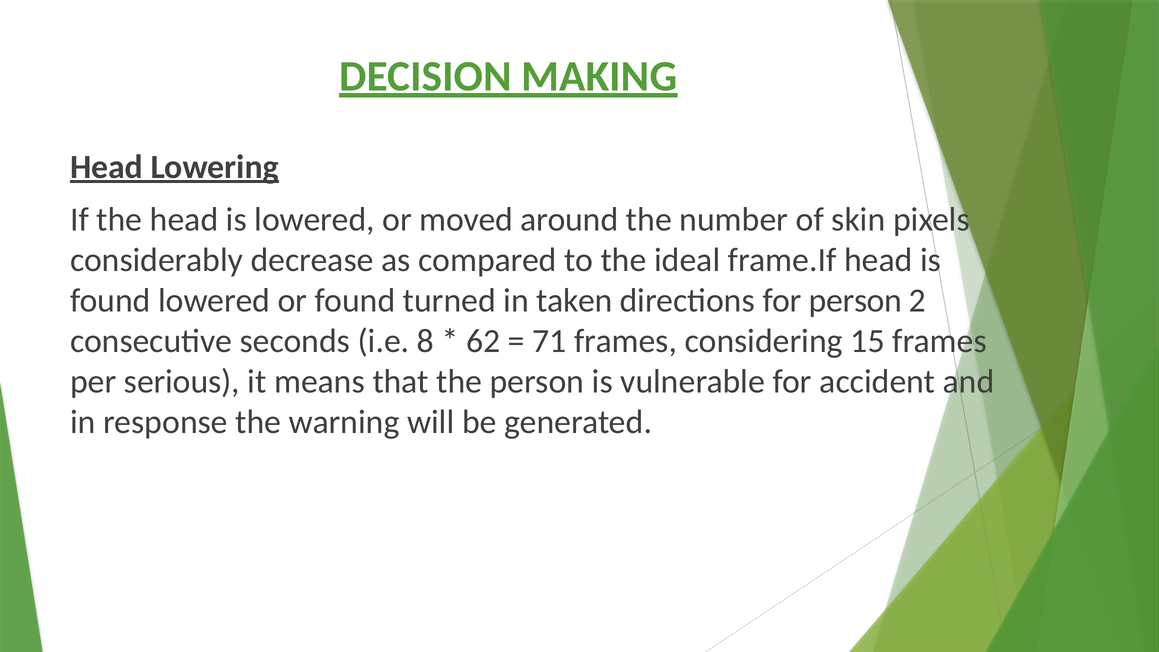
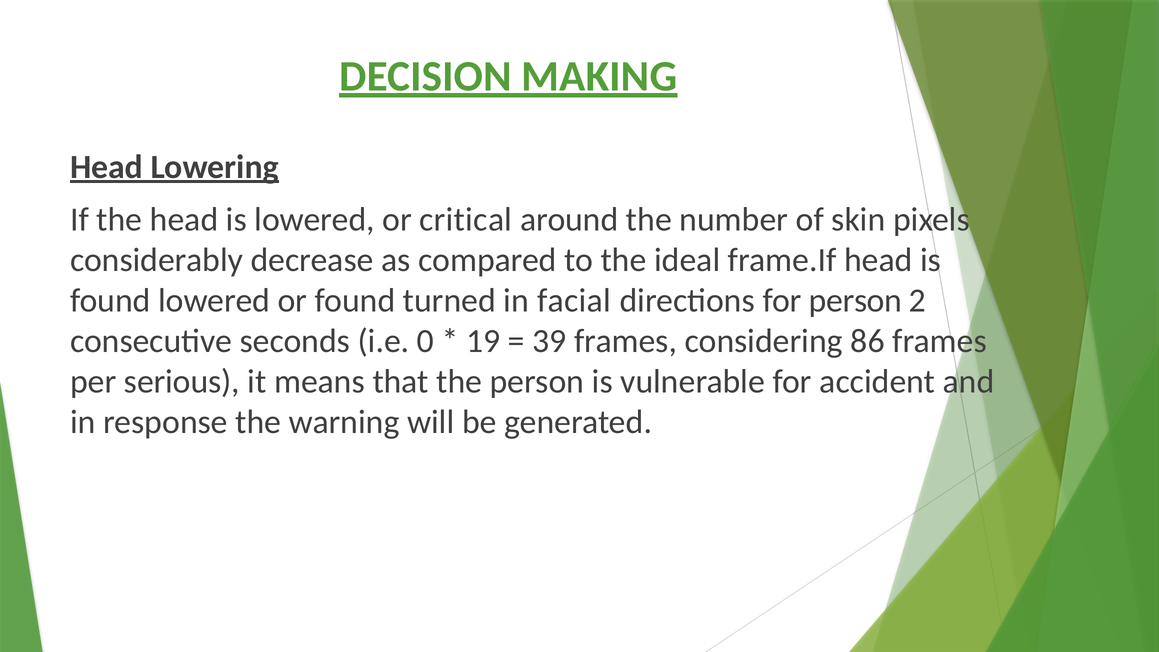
moved: moved -> critical
taken: taken -> facial
8: 8 -> 0
62: 62 -> 19
71: 71 -> 39
15: 15 -> 86
